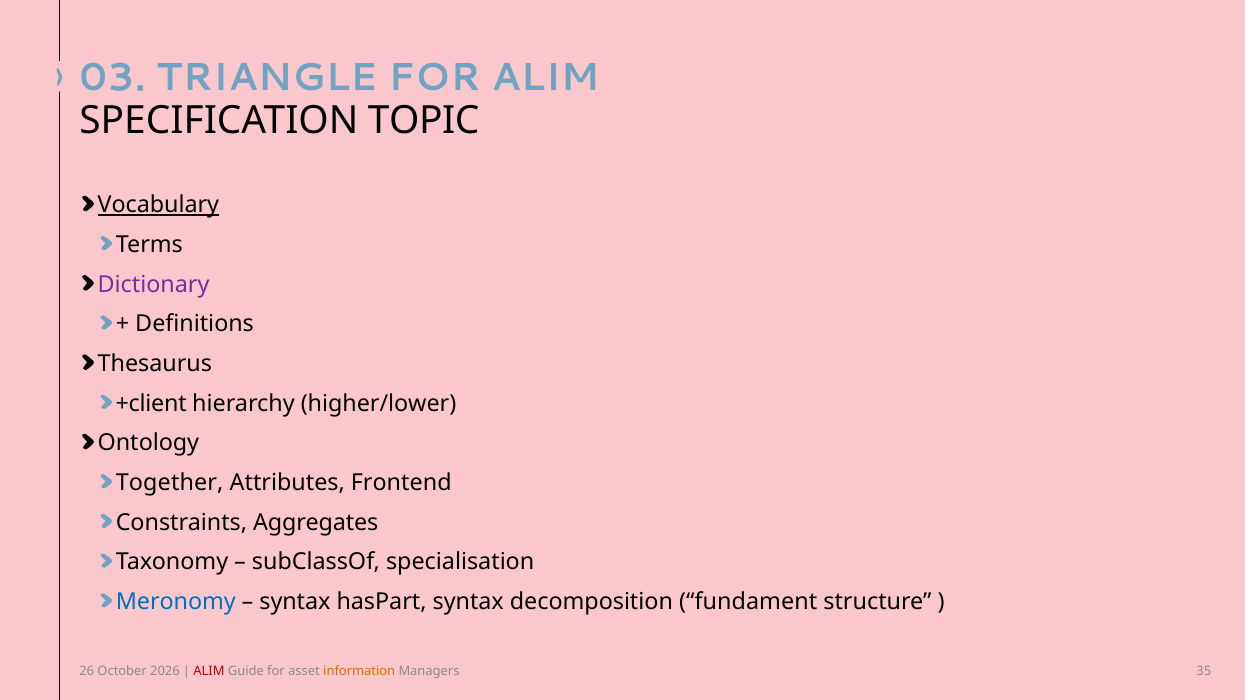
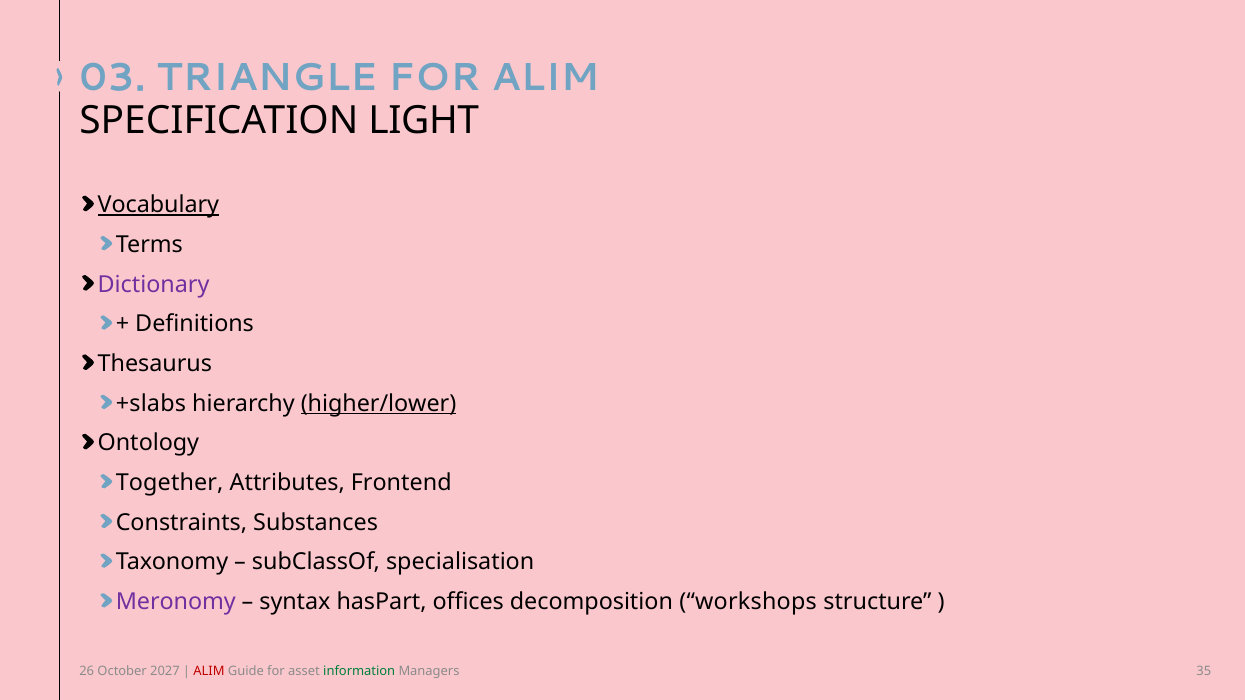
TOPIC: TOPIC -> LIGHT
+client: +client -> +slabs
higher/lower underline: none -> present
Aggregates: Aggregates -> Substances
Meronomy colour: blue -> purple
hasPart syntax: syntax -> offices
fundament: fundament -> workshops
2026: 2026 -> 2027
information colour: orange -> green
